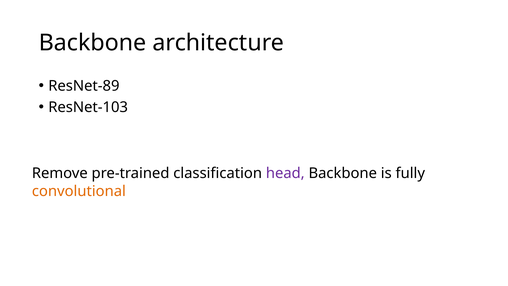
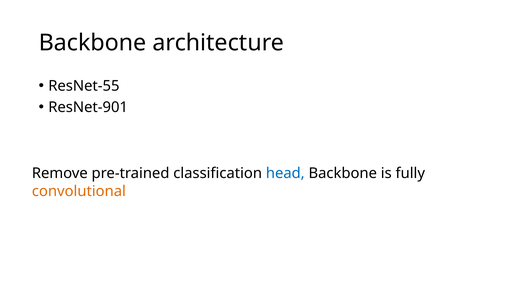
ResNet-89: ResNet-89 -> ResNet-55
ResNet-103: ResNet-103 -> ResNet-901
head colour: purple -> blue
